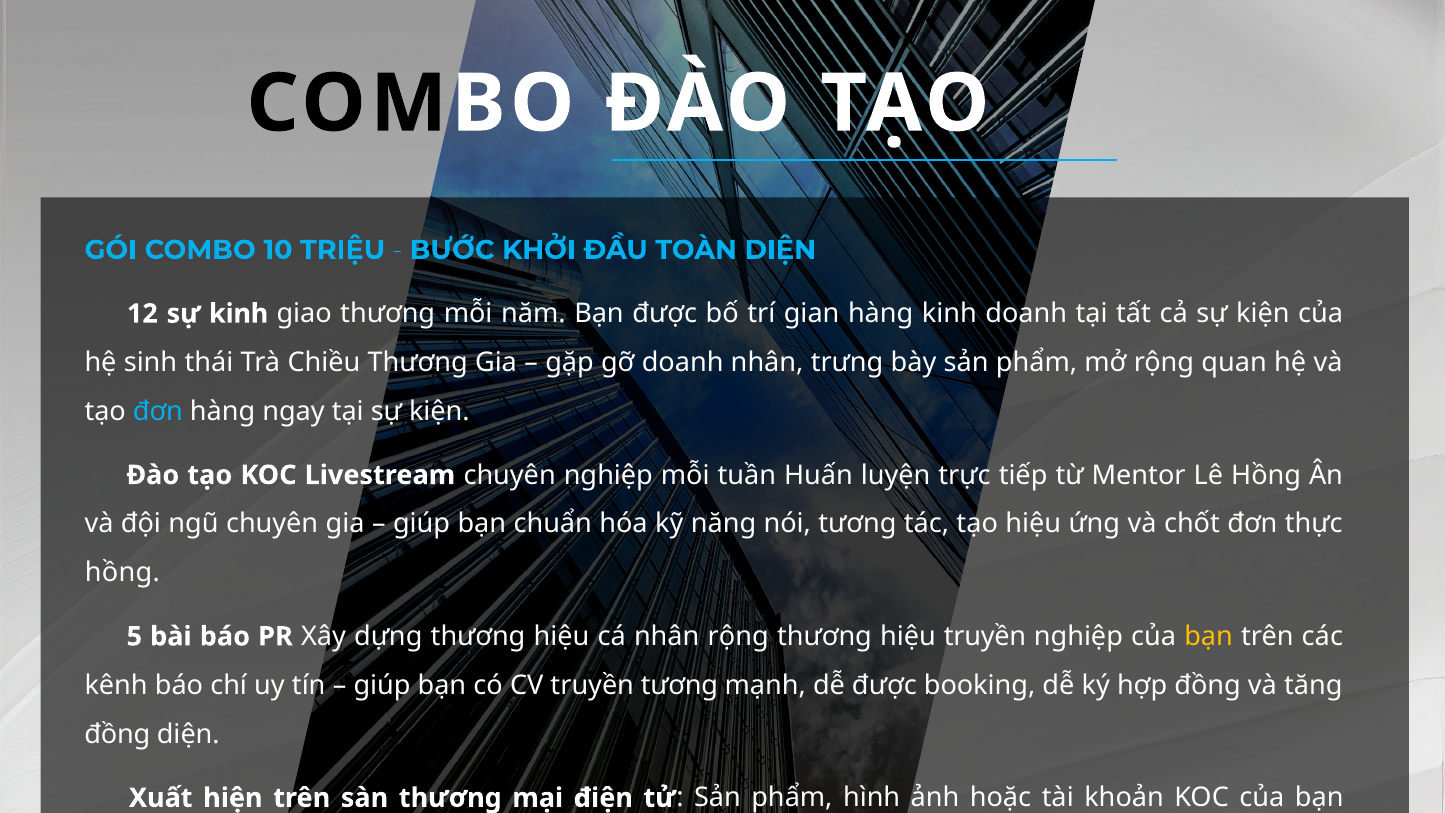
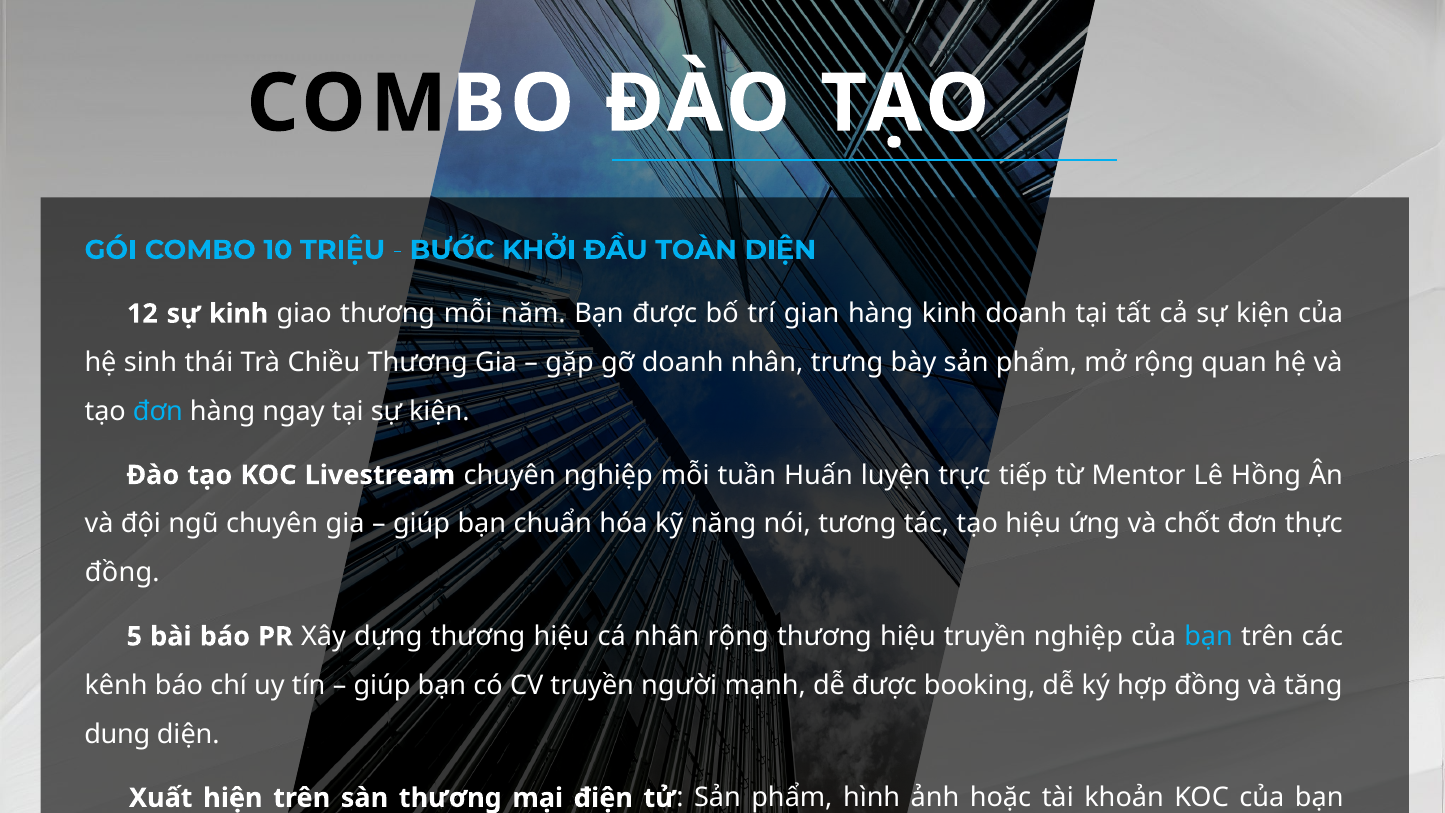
hồng at (122, 573): hồng -> đồng
bạn at (1209, 636) colour: yellow -> light blue
truyền tương: tương -> người
đồng at (117, 734): đồng -> dung
